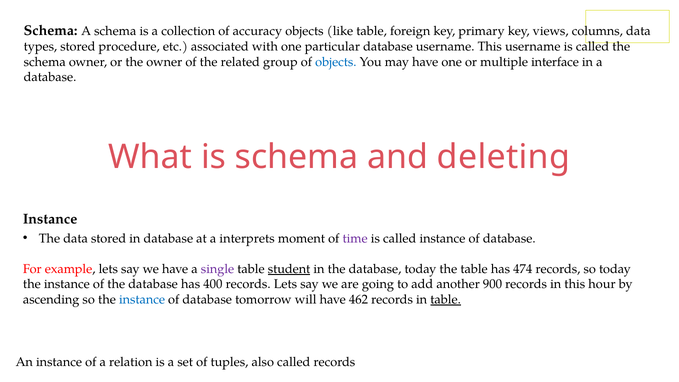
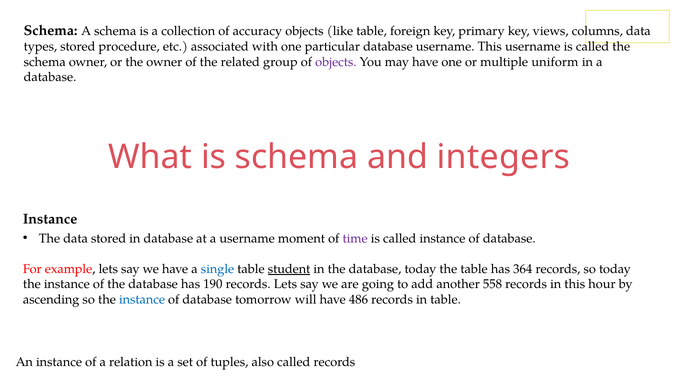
objects at (336, 62) colour: blue -> purple
interface: interface -> uniform
deleting: deleting -> integers
a interprets: interprets -> username
single colour: purple -> blue
474: 474 -> 364
400: 400 -> 190
900: 900 -> 558
462: 462 -> 486
table at (446, 300) underline: present -> none
